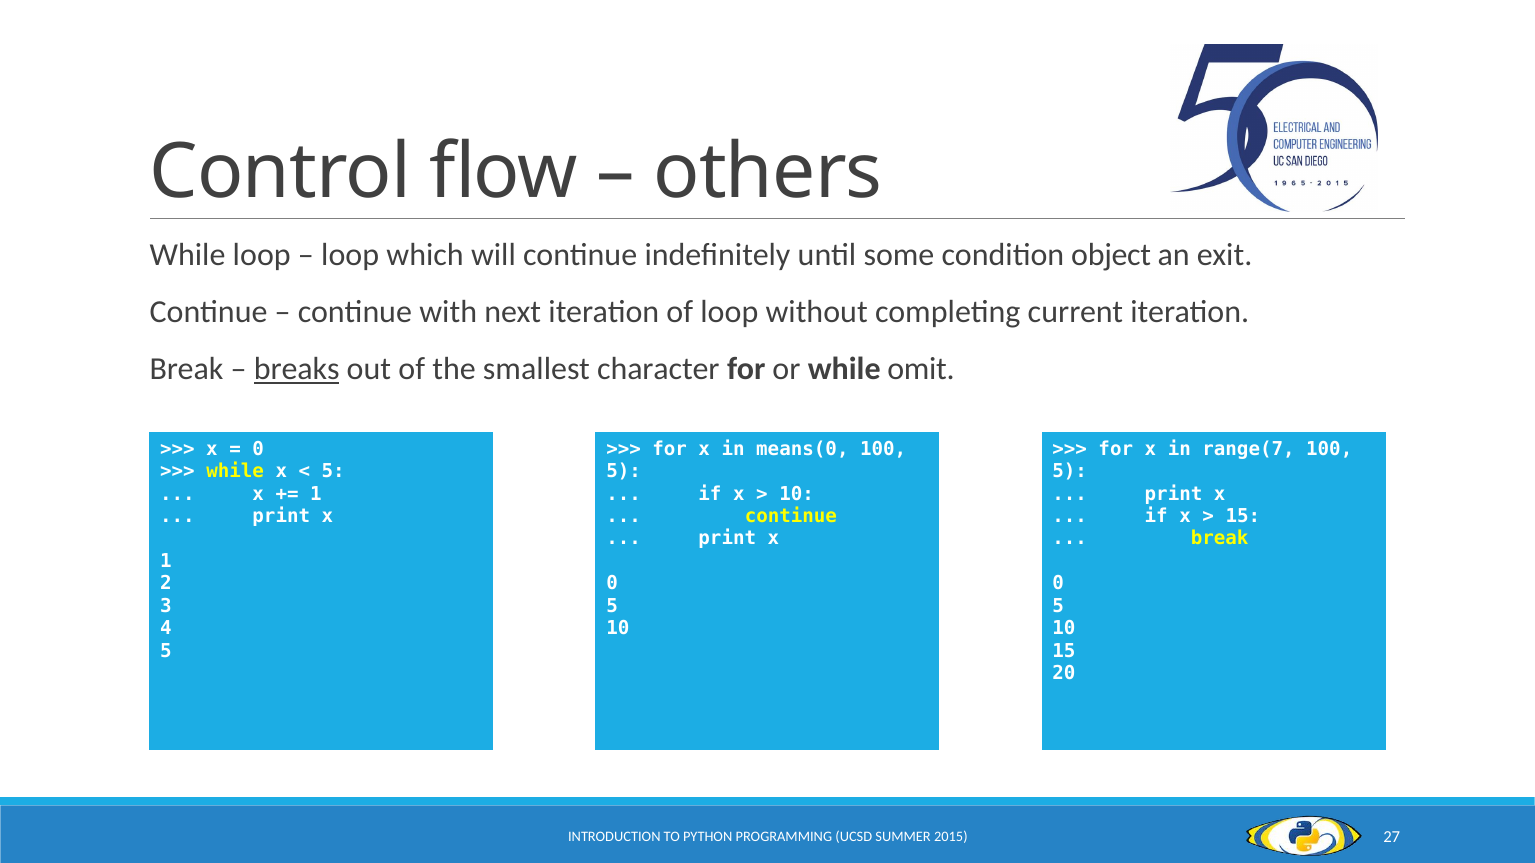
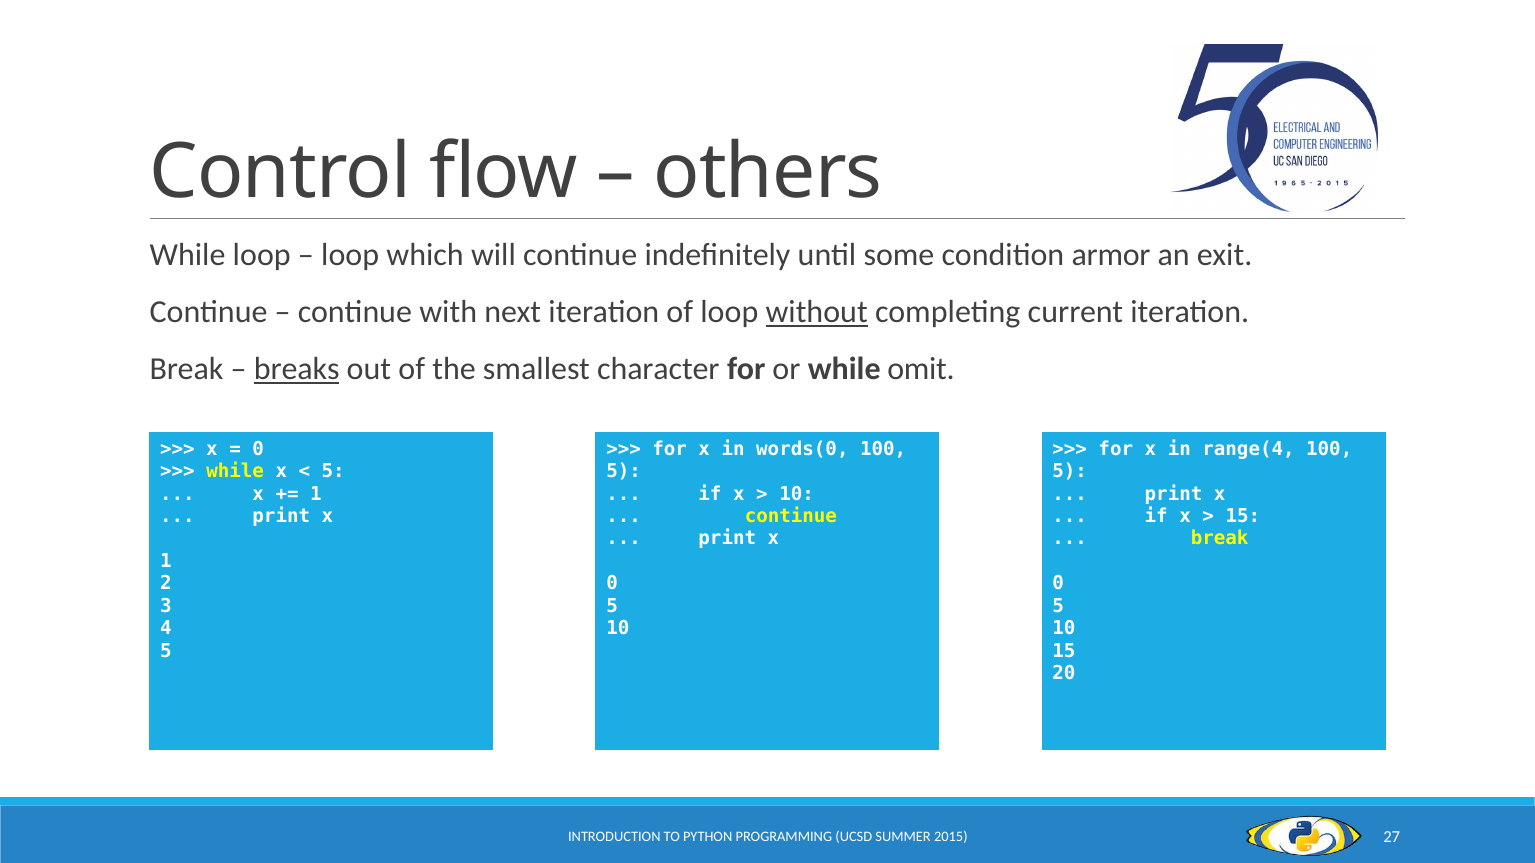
object: object -> armor
without underline: none -> present
means(0: means(0 -> words(0
range(7: range(7 -> range(4
